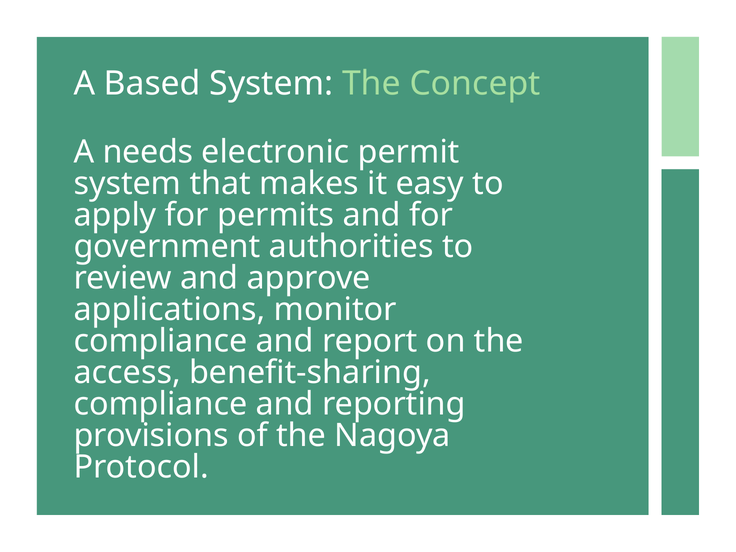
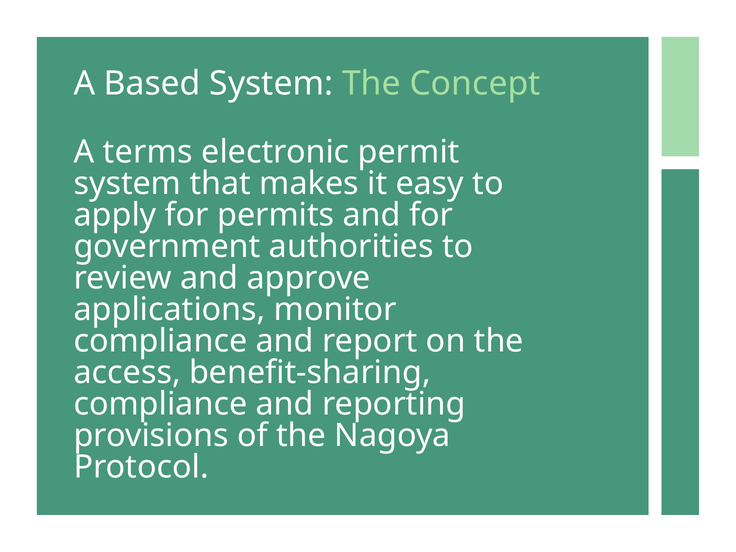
needs: needs -> terms
